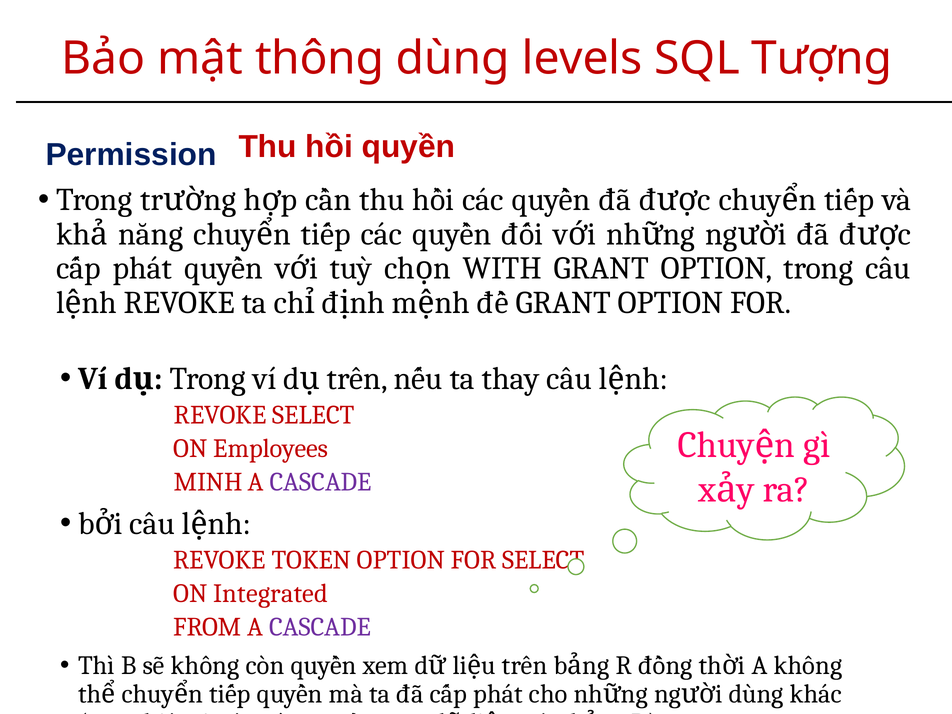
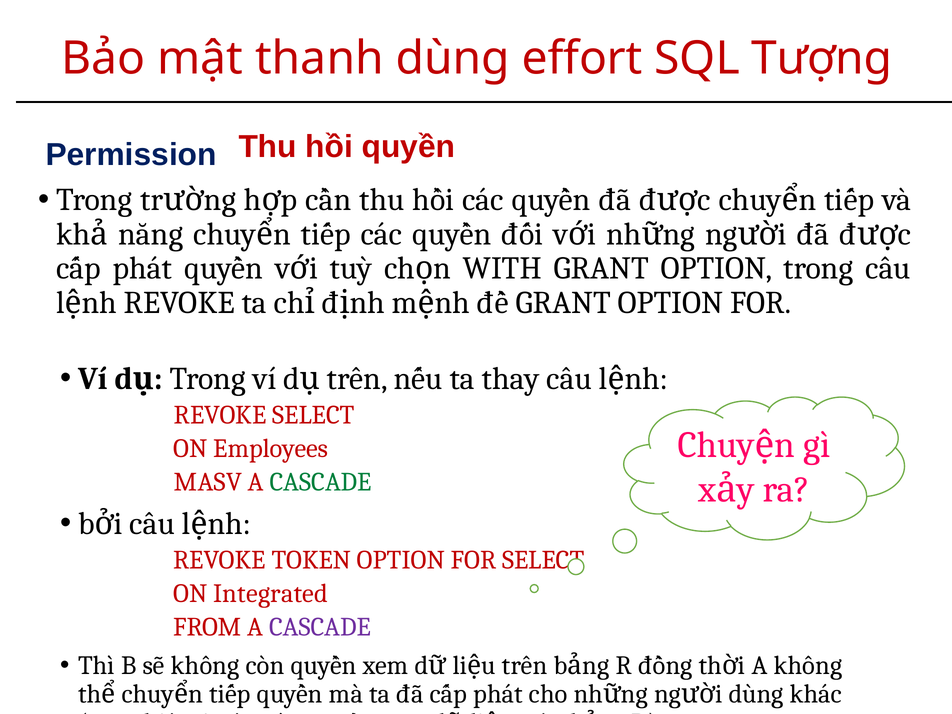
thông: thông -> thanh
levels: levels -> effort
MINH: MINH -> MASV
CASCADE at (321, 482) colour: purple -> green
